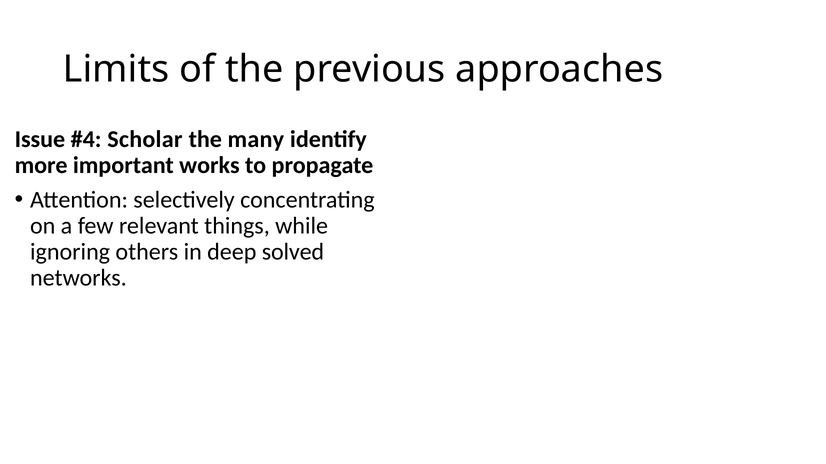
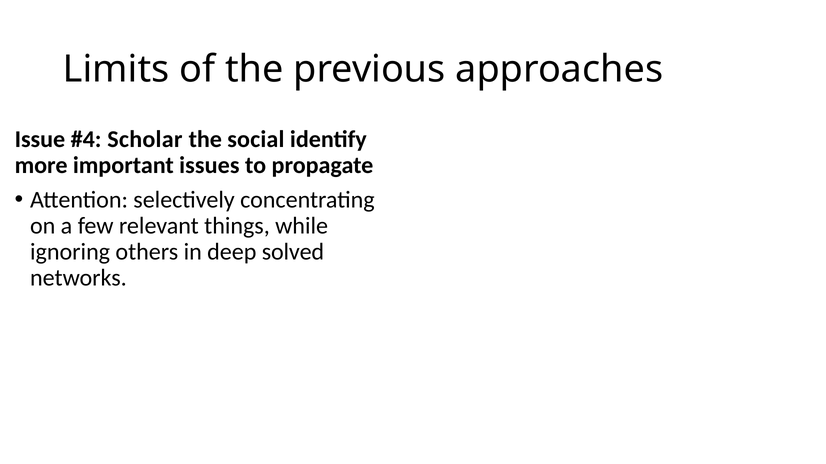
many: many -> social
works: works -> issues
